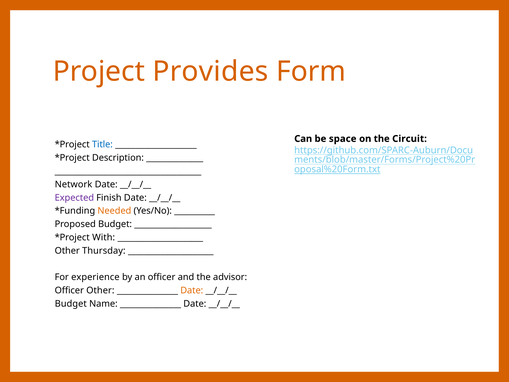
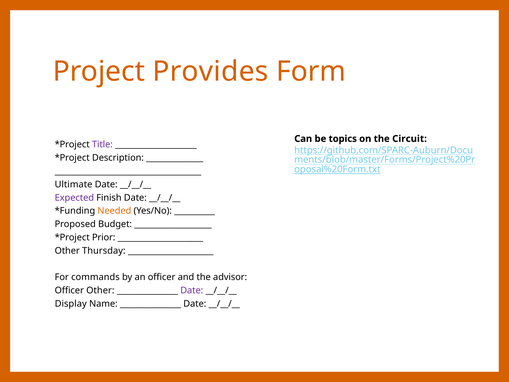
space: space -> topics
Title colour: blue -> purple
Network: Network -> Ultimate
With: With -> Prior
experience: experience -> commands
Date at (192, 290) colour: orange -> purple
Budget at (71, 303): Budget -> Display
